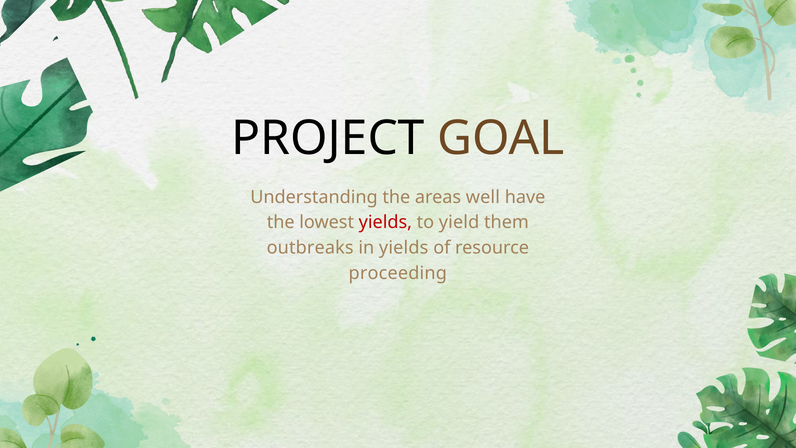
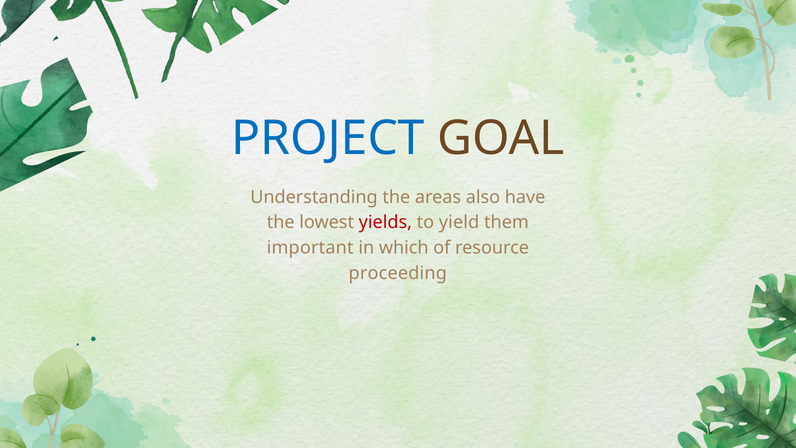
PROJECT colour: black -> blue
well: well -> also
outbreaks: outbreaks -> important
in yields: yields -> which
